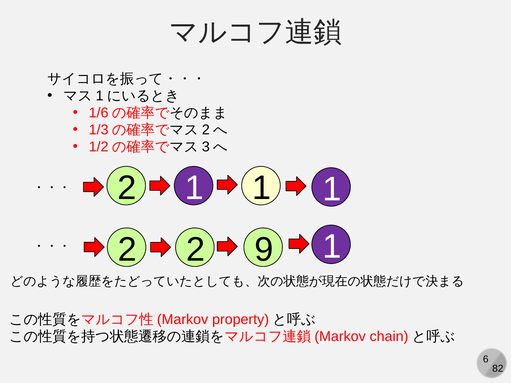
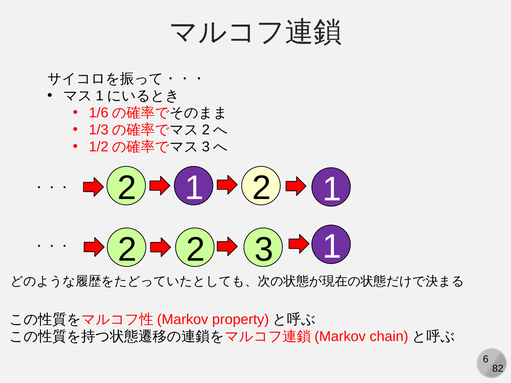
1 at (262, 188): 1 -> 2
9: 9 -> 3
